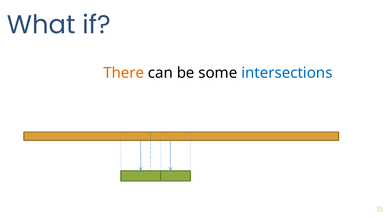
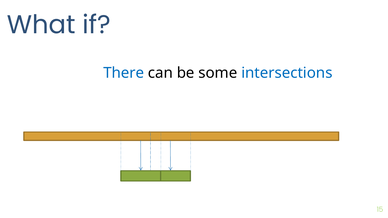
There colour: orange -> blue
